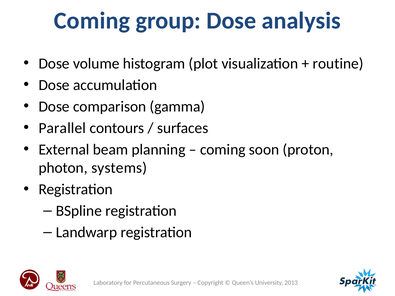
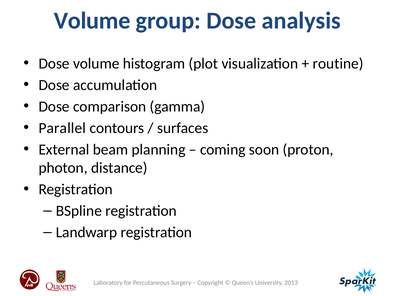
Coming at (92, 21): Coming -> Volume
systems: systems -> distance
